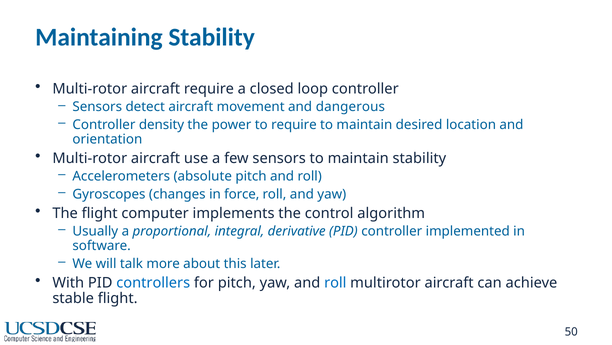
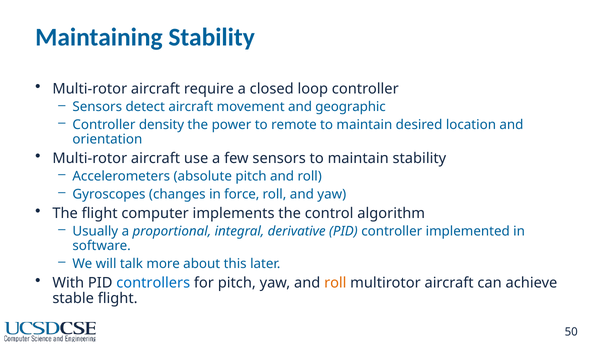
dangerous: dangerous -> geographic
to require: require -> remote
roll at (335, 282) colour: blue -> orange
